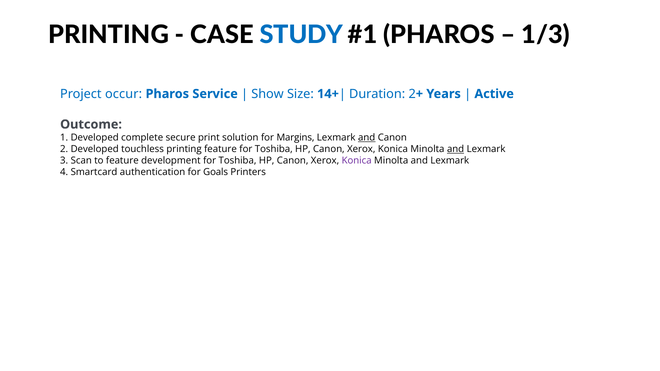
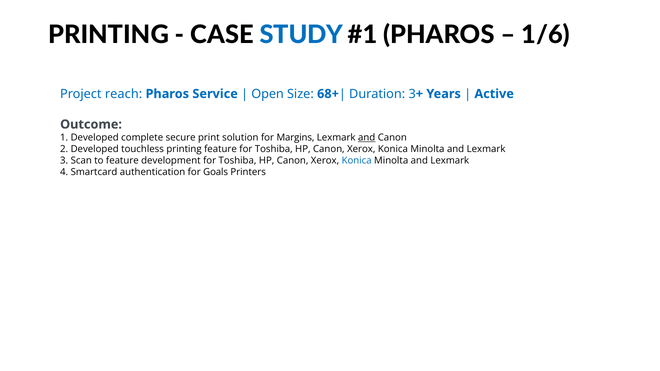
1/3: 1/3 -> 1/6
occur: occur -> reach
Show: Show -> Open
14+: 14+ -> 68+
Duration 2: 2 -> 3
and at (456, 149) underline: present -> none
Konica at (357, 161) colour: purple -> blue
